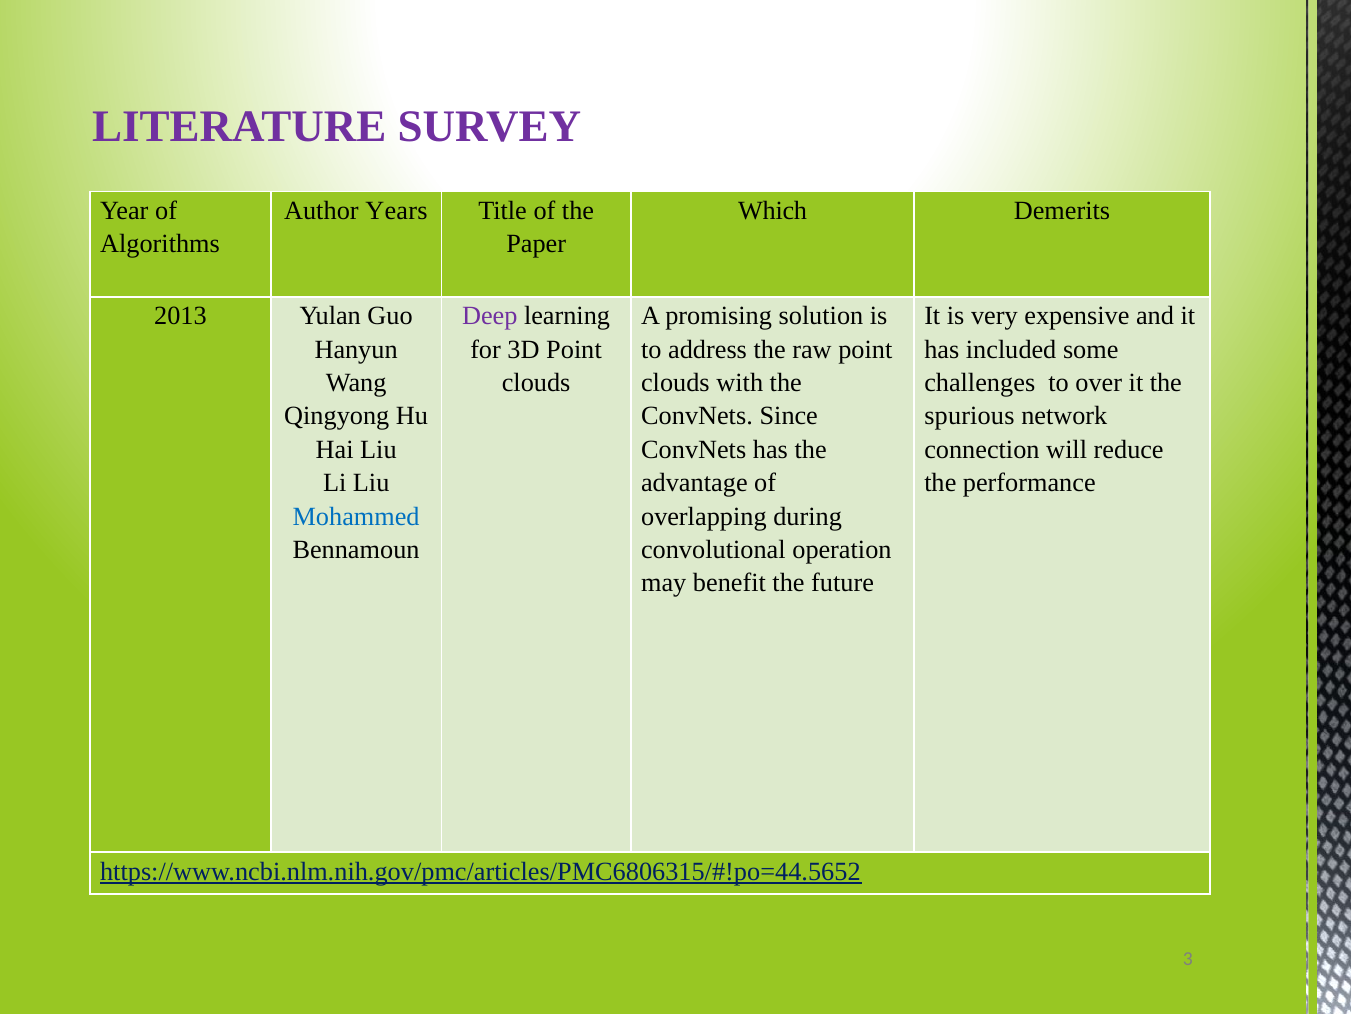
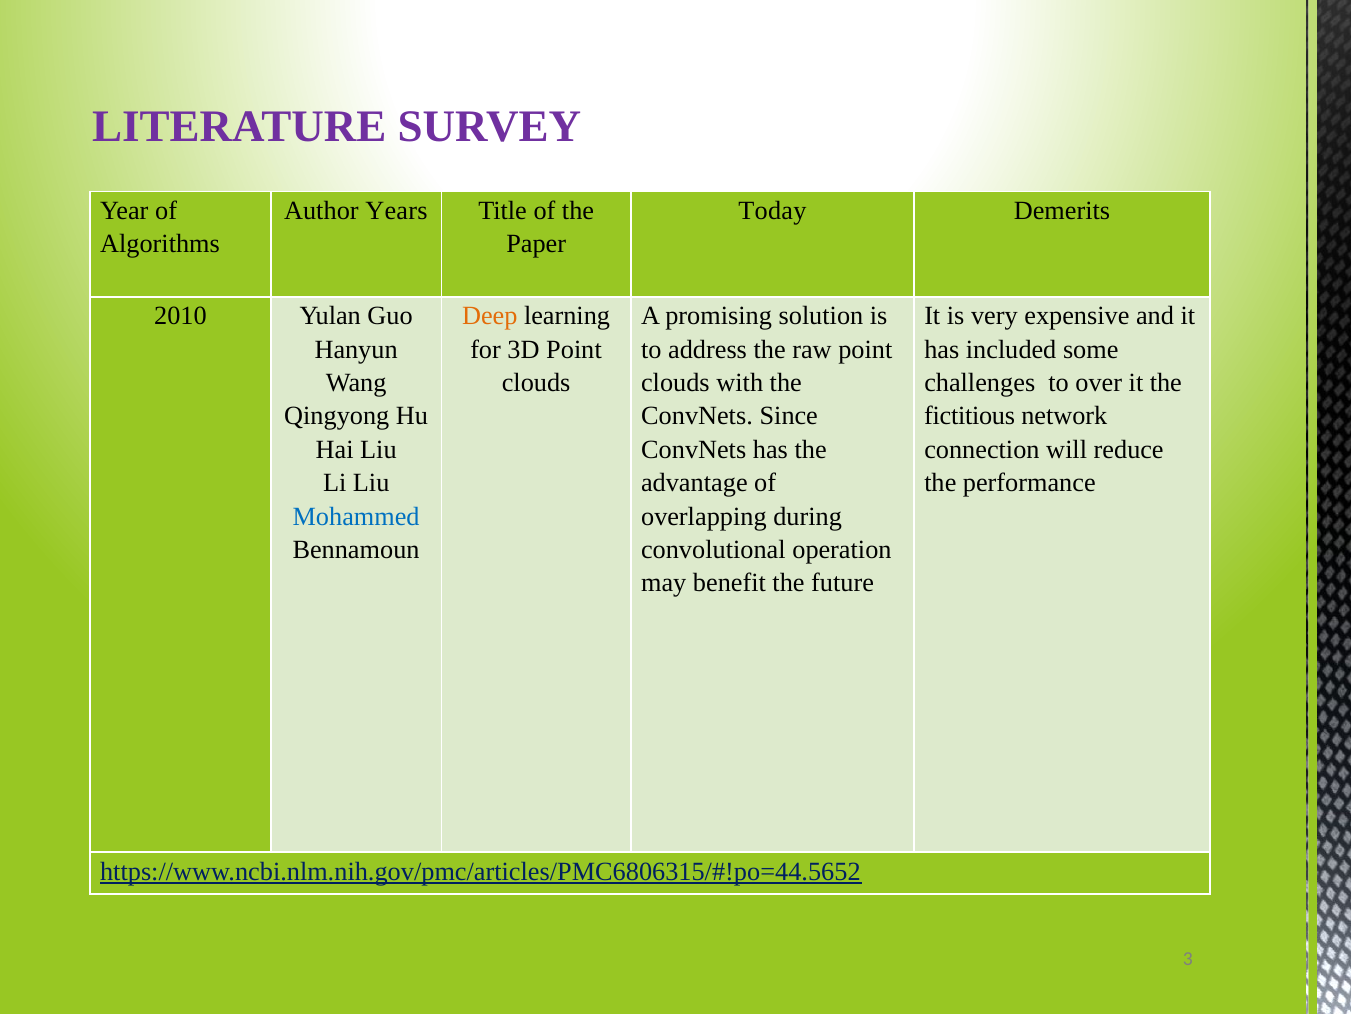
Which: Which -> Today
2013: 2013 -> 2010
Deep colour: purple -> orange
spurious: spurious -> fictitious
